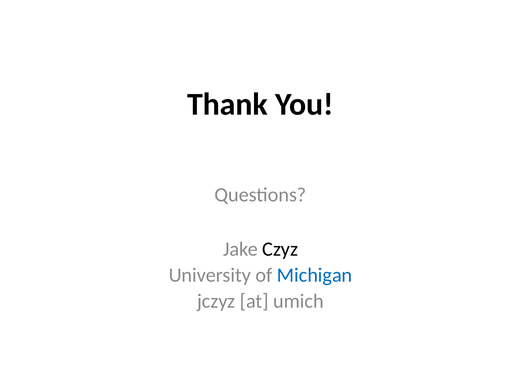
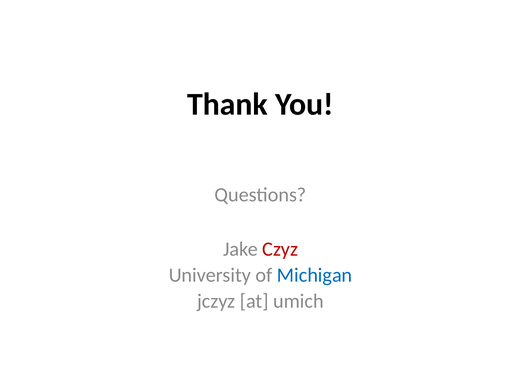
Czyz colour: black -> red
